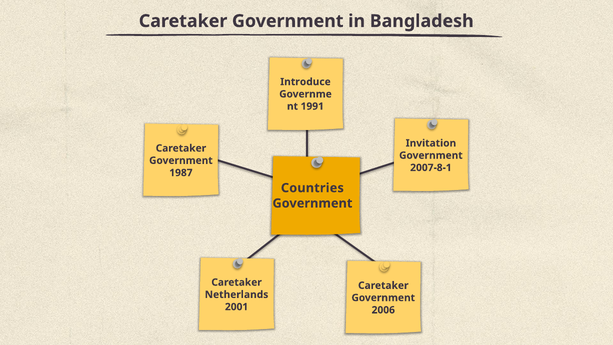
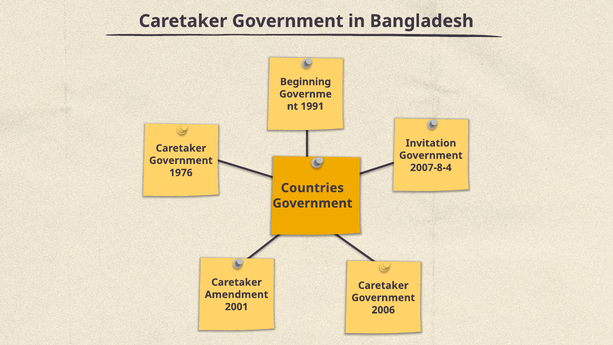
Introduce: Introduce -> Beginning
2007-8-1: 2007-8-1 -> 2007-8-4
1987: 1987 -> 1976
Netherlands: Netherlands -> Amendment
